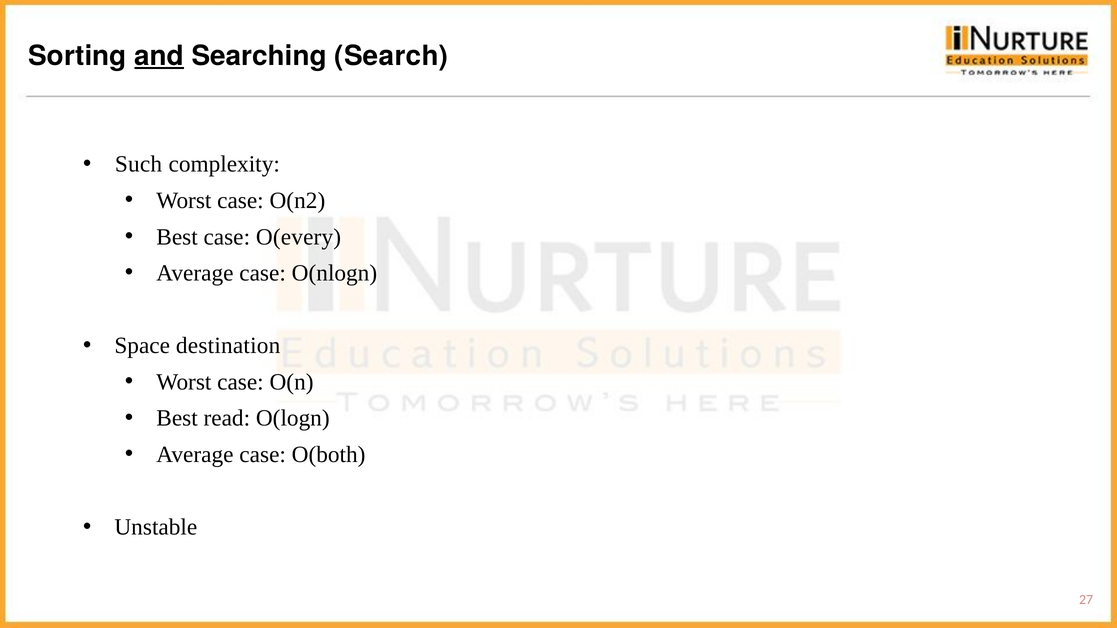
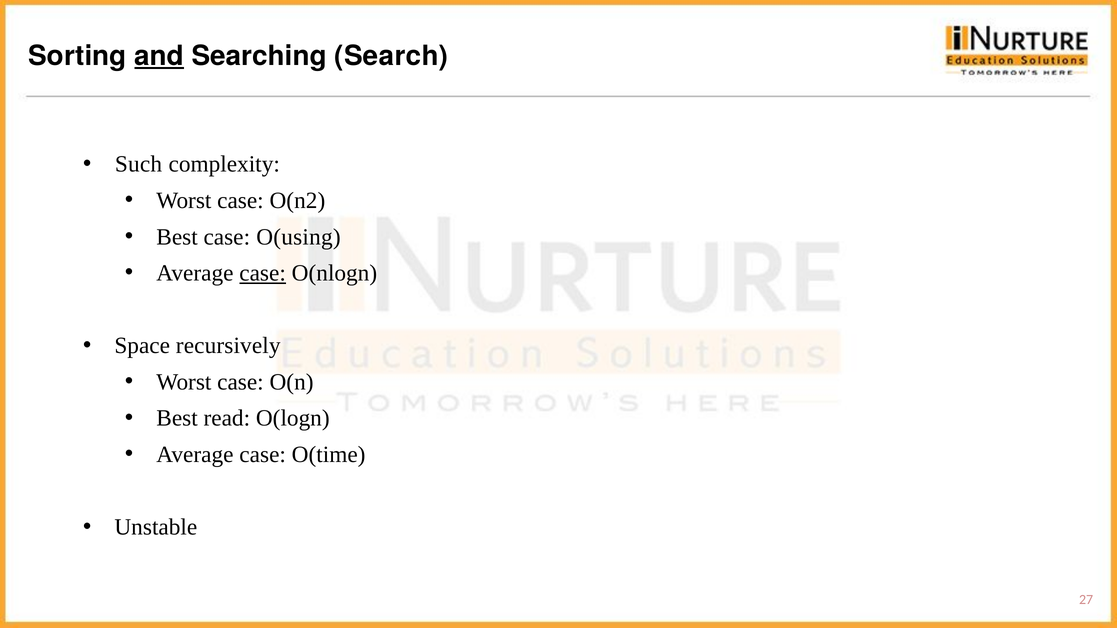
O(every: O(every -> O(using
case at (263, 273) underline: none -> present
destination: destination -> recursively
O(both: O(both -> O(time
